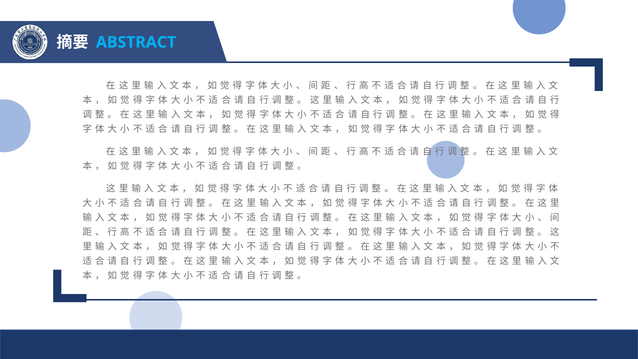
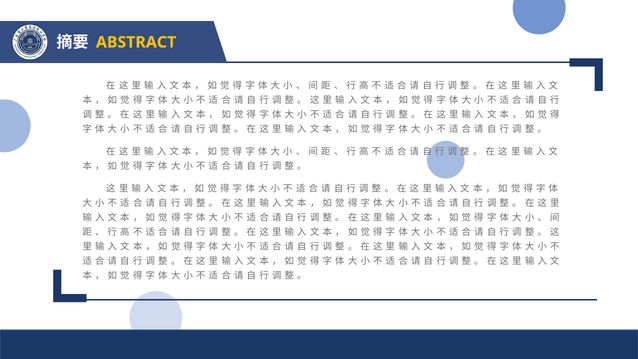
ABSTRACT colour: light blue -> yellow
